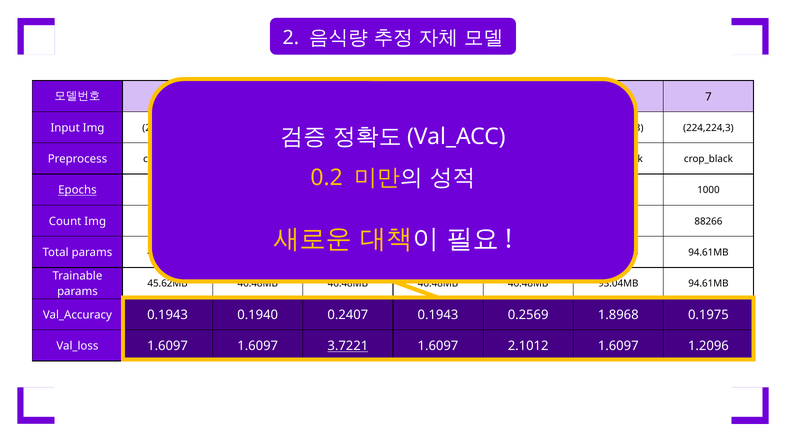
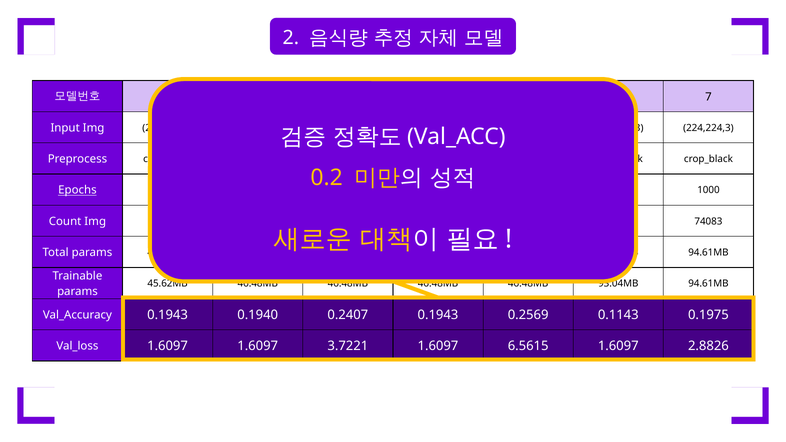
88266: 88266 -> 74083
1.8968: 1.8968 -> 0.1143
3.7221 underline: present -> none
2.1012: 2.1012 -> 6.5615
1.2096: 1.2096 -> 2.8826
